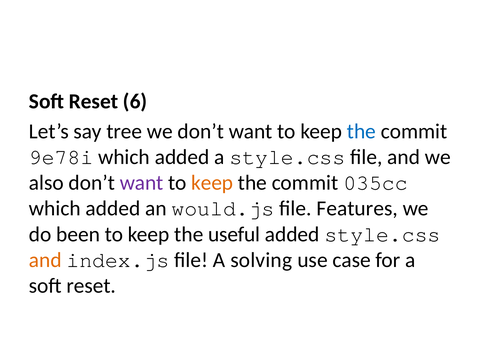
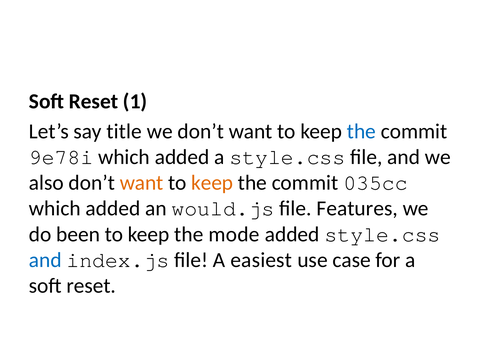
6: 6 -> 1
tree: tree -> title
want at (142, 183) colour: purple -> orange
useful: useful -> mode
and at (45, 260) colour: orange -> blue
solving: solving -> easiest
